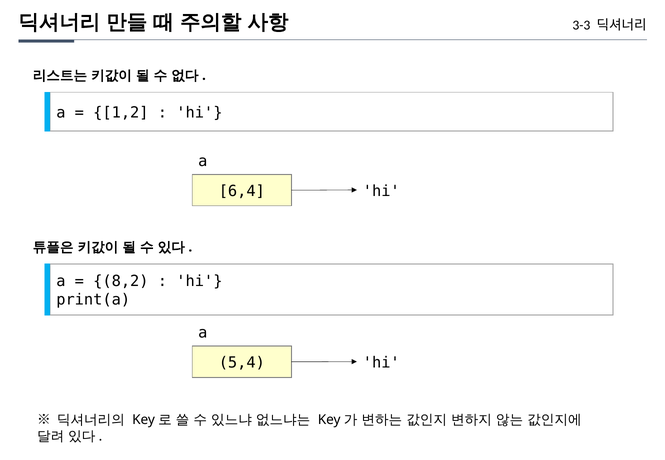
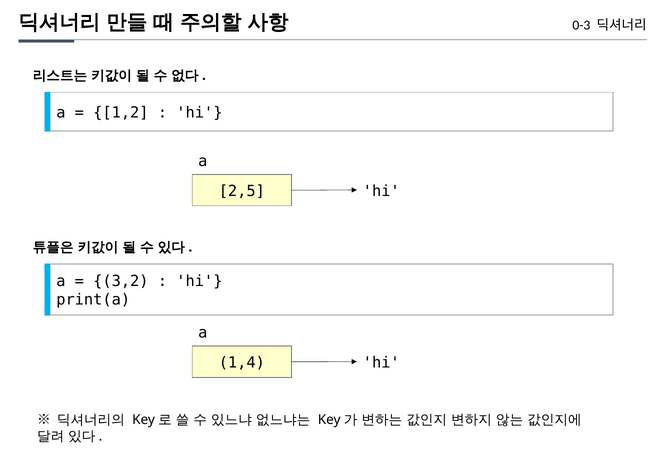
3-3: 3-3 -> 0-3
6,4: 6,4 -> 2,5
8,2: 8,2 -> 3,2
5,4: 5,4 -> 1,4
